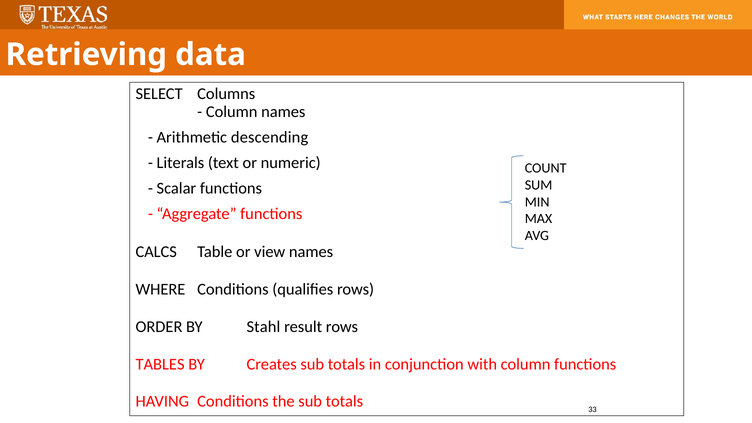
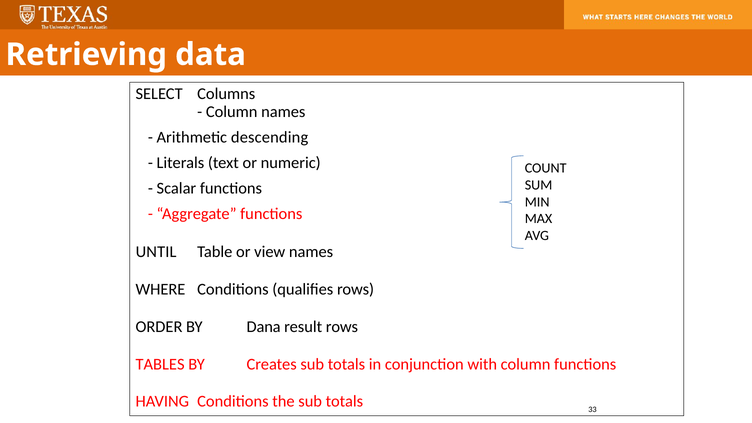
CALCS: CALCS -> UNTIL
Stahl: Stahl -> Dana
